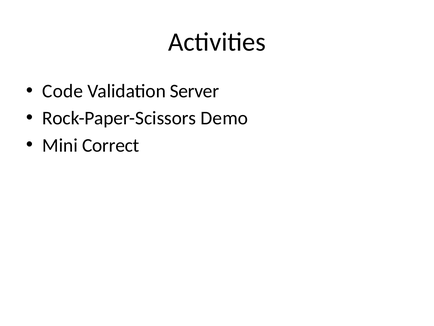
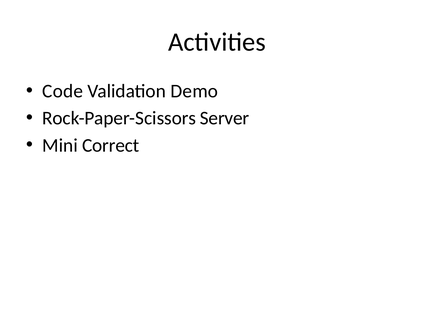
Server: Server -> Demo
Demo: Demo -> Server
